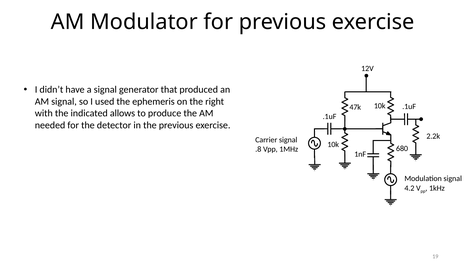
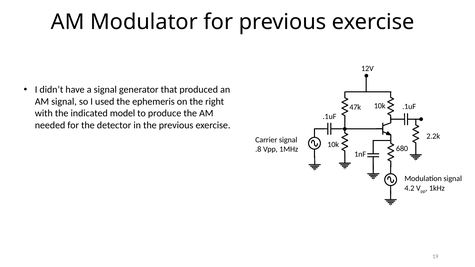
allows: allows -> model
